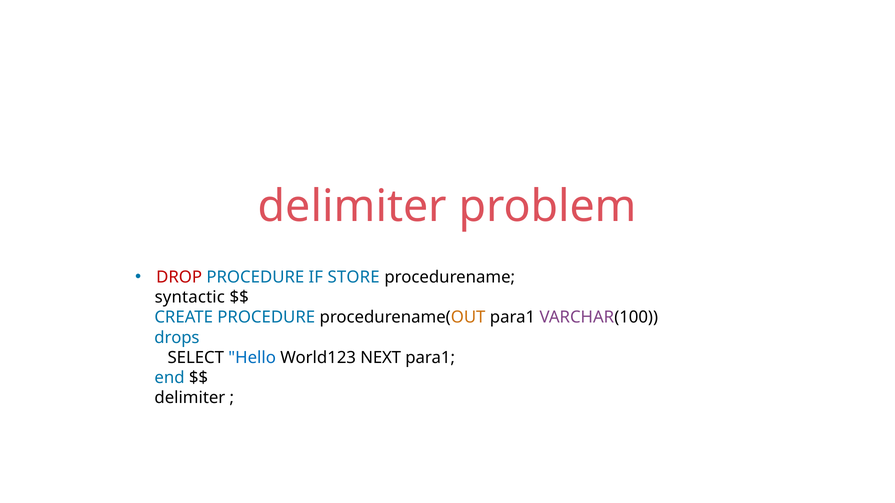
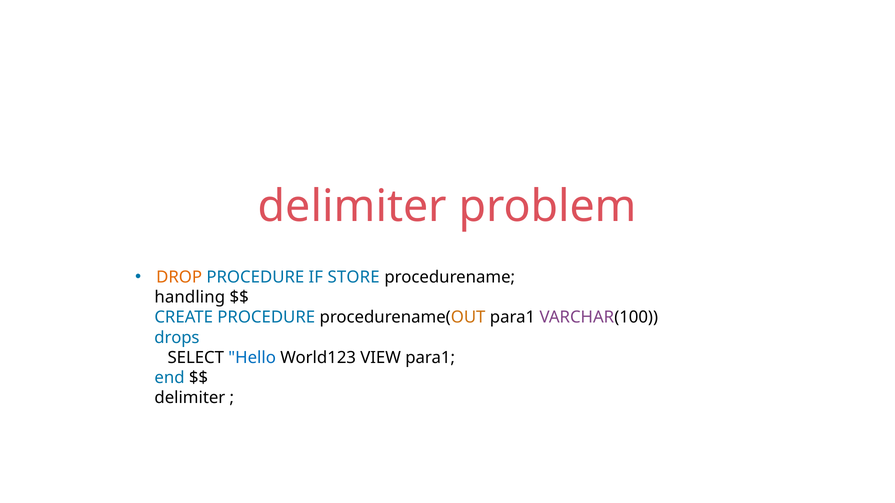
DROP colour: red -> orange
syntactic: syntactic -> handling
NEXT: NEXT -> VIEW
